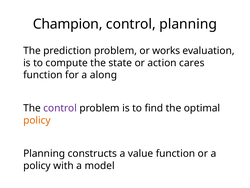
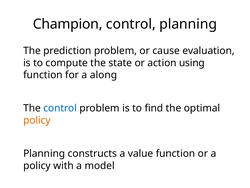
works: works -> cause
cares: cares -> using
control at (60, 108) colour: purple -> blue
